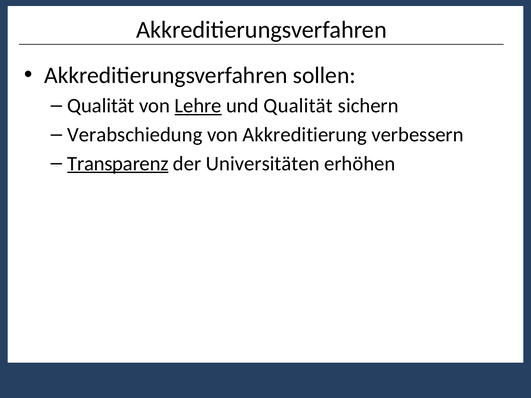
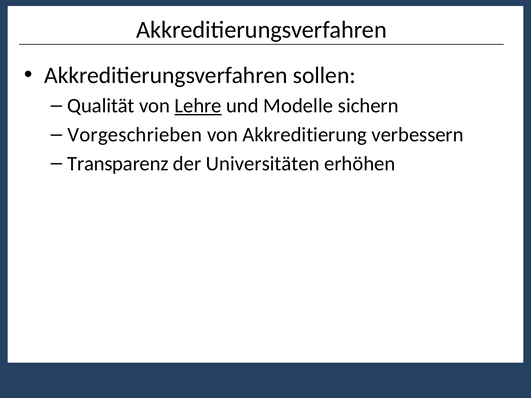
und Qualität: Qualität -> Modelle
Verabschiedung: Verabschiedung -> Vorgeschrieben
Transparenz underline: present -> none
